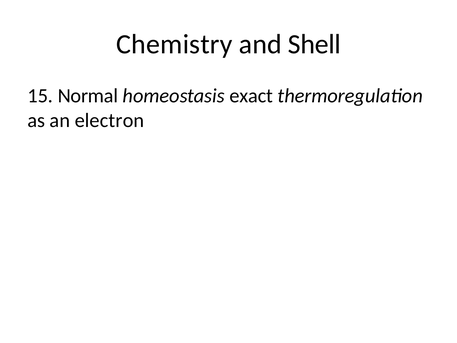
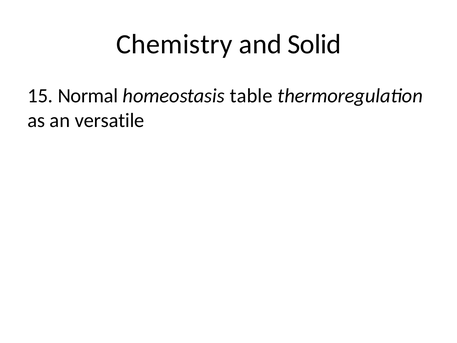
Shell: Shell -> Solid
exact: exact -> table
electron: electron -> versatile
